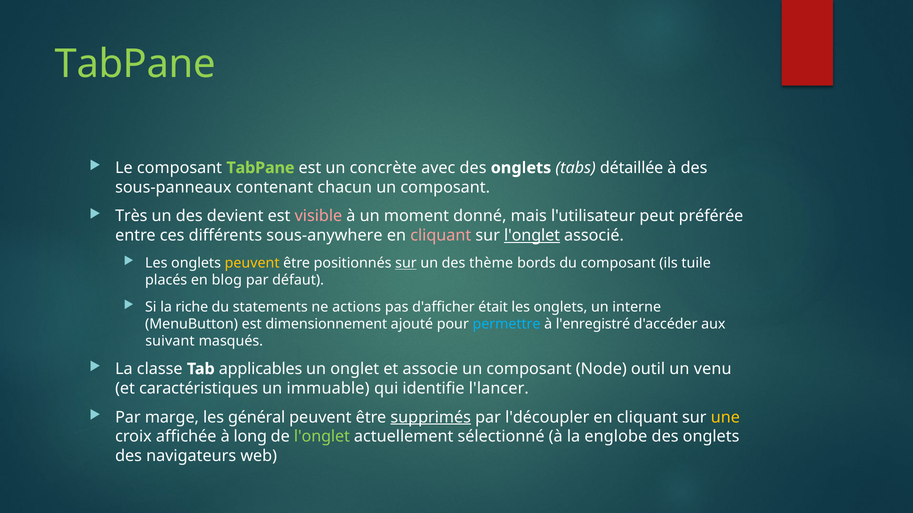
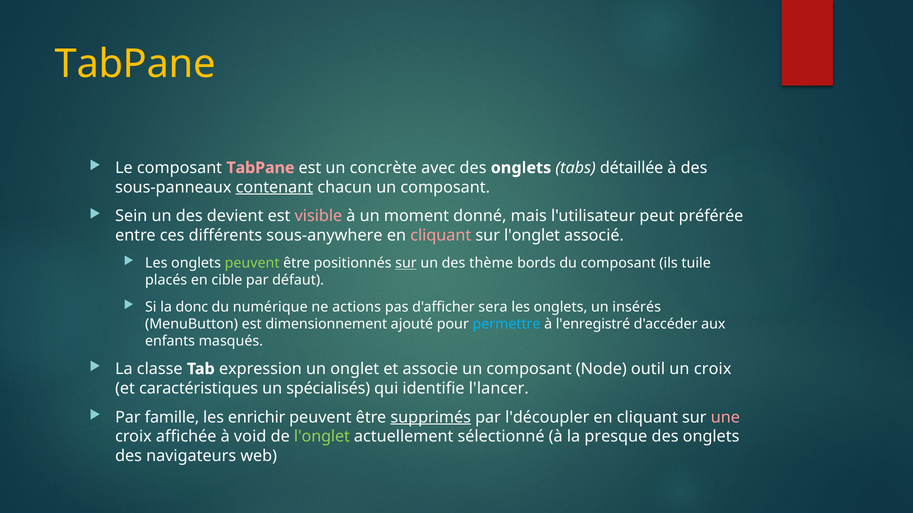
TabPane at (135, 64) colour: light green -> yellow
TabPane at (260, 168) colour: light green -> pink
contenant underline: none -> present
Très: Très -> Sein
l'onglet at (532, 236) underline: present -> none
peuvent at (252, 263) colour: yellow -> light green
blog: blog -> cible
riche: riche -> donc
statements: statements -> numérique
était: était -> sera
interne: interne -> insérés
suivant: suivant -> enfants
applicables: applicables -> expression
un venu: venu -> croix
immuable: immuable -> spécialisés
marge: marge -> famille
général: général -> enrichir
une colour: yellow -> pink
long: long -> void
englobe: englobe -> presque
